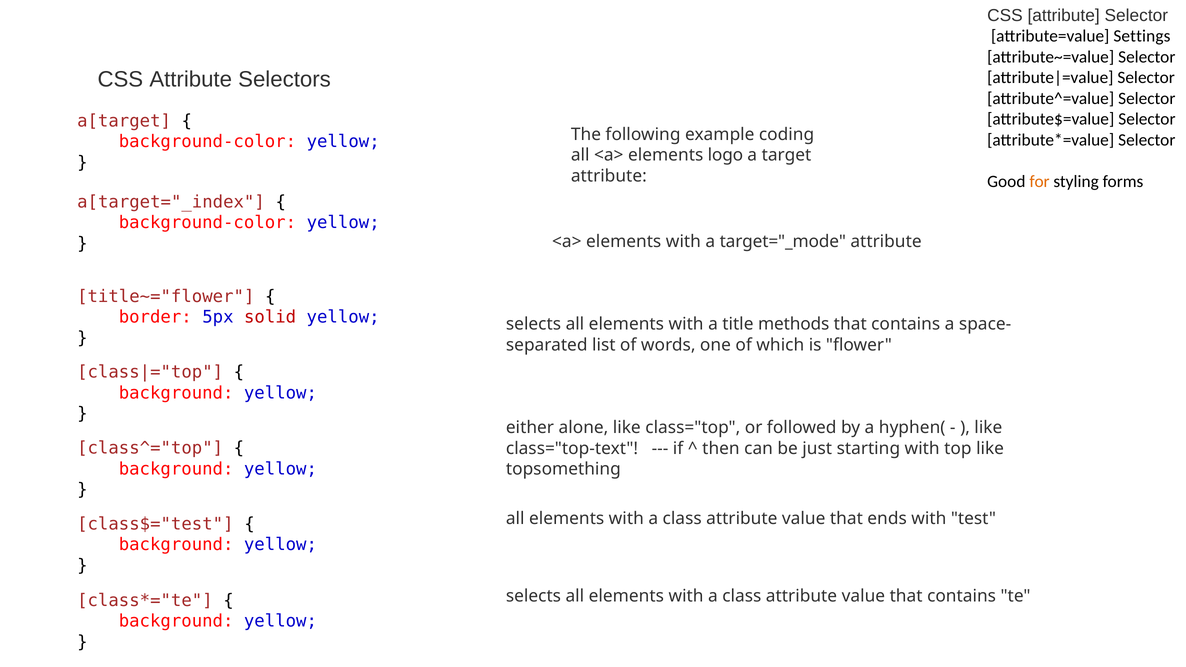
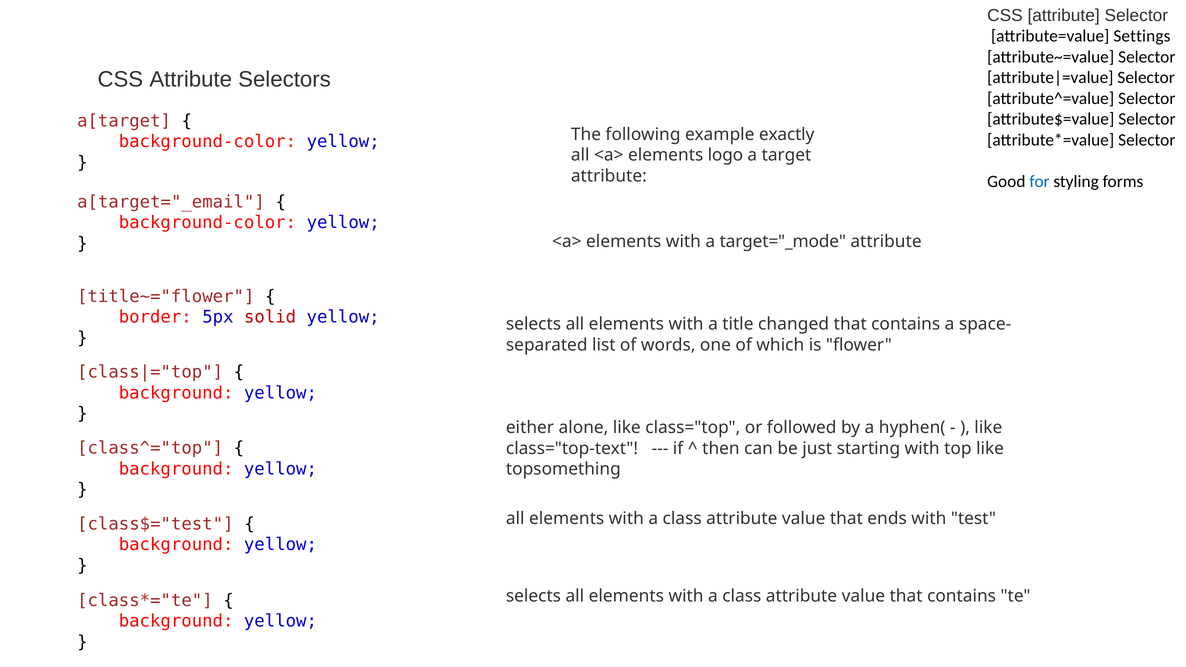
coding: coding -> exactly
for colour: orange -> blue
a[target="_index: a[target="_index -> a[target="_email
methods: methods -> changed
